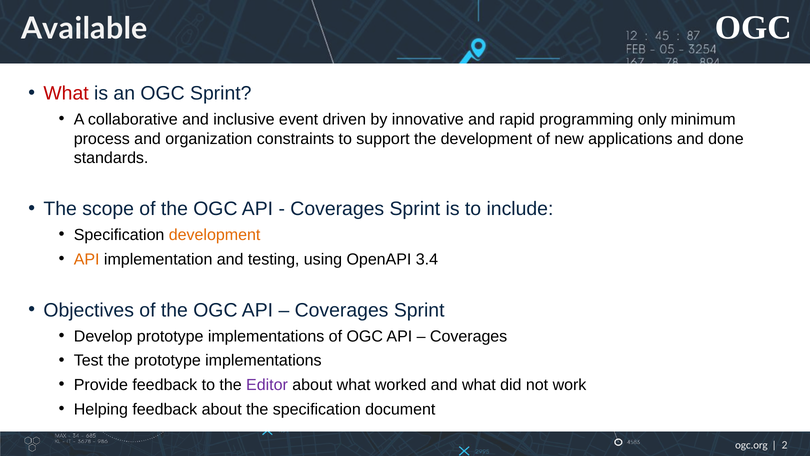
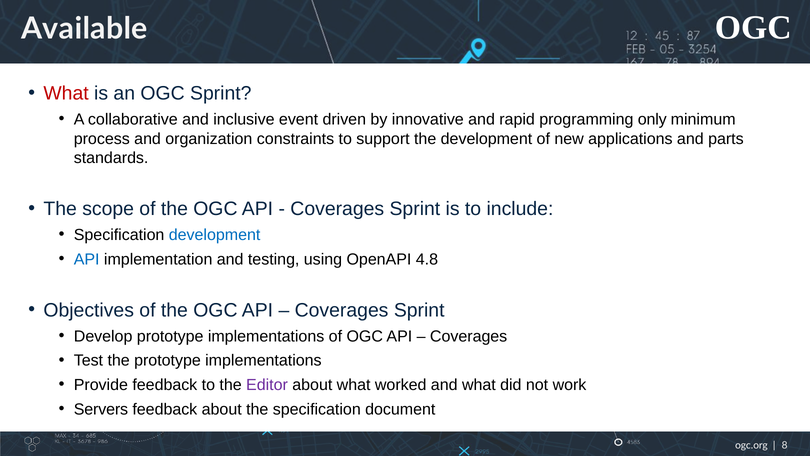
done: done -> parts
development at (215, 235) colour: orange -> blue
API at (87, 259) colour: orange -> blue
3.4: 3.4 -> 4.8
Helping: Helping -> Servers
2: 2 -> 8
